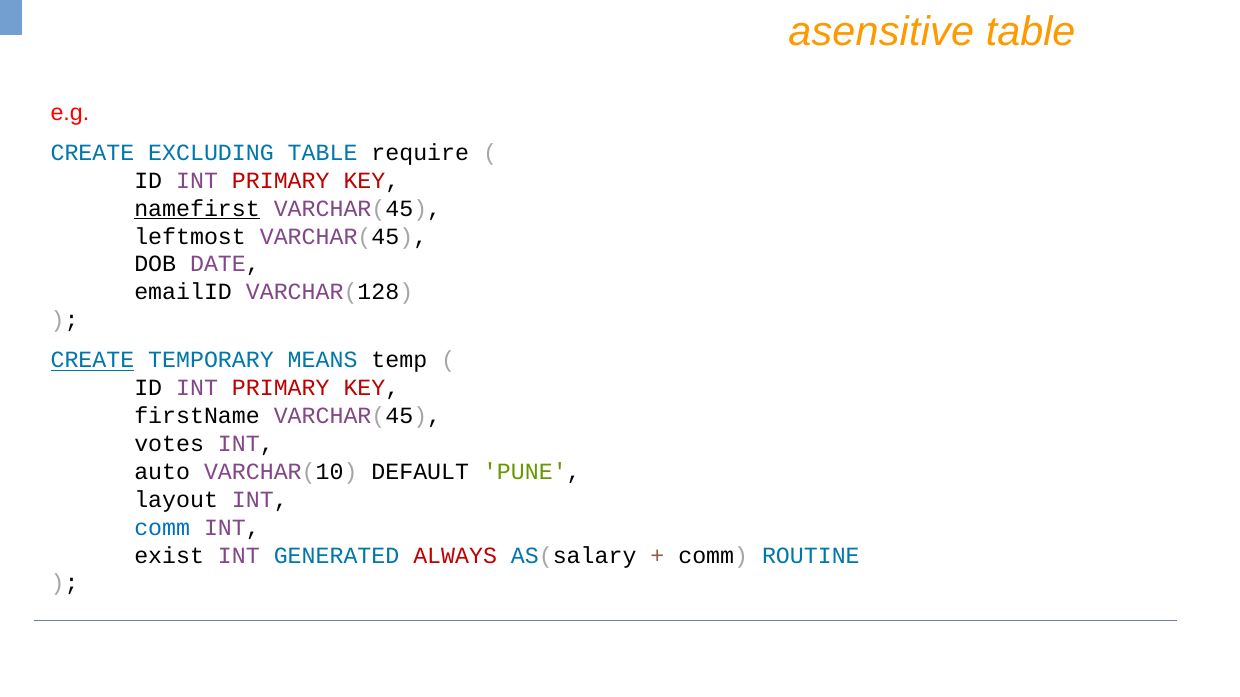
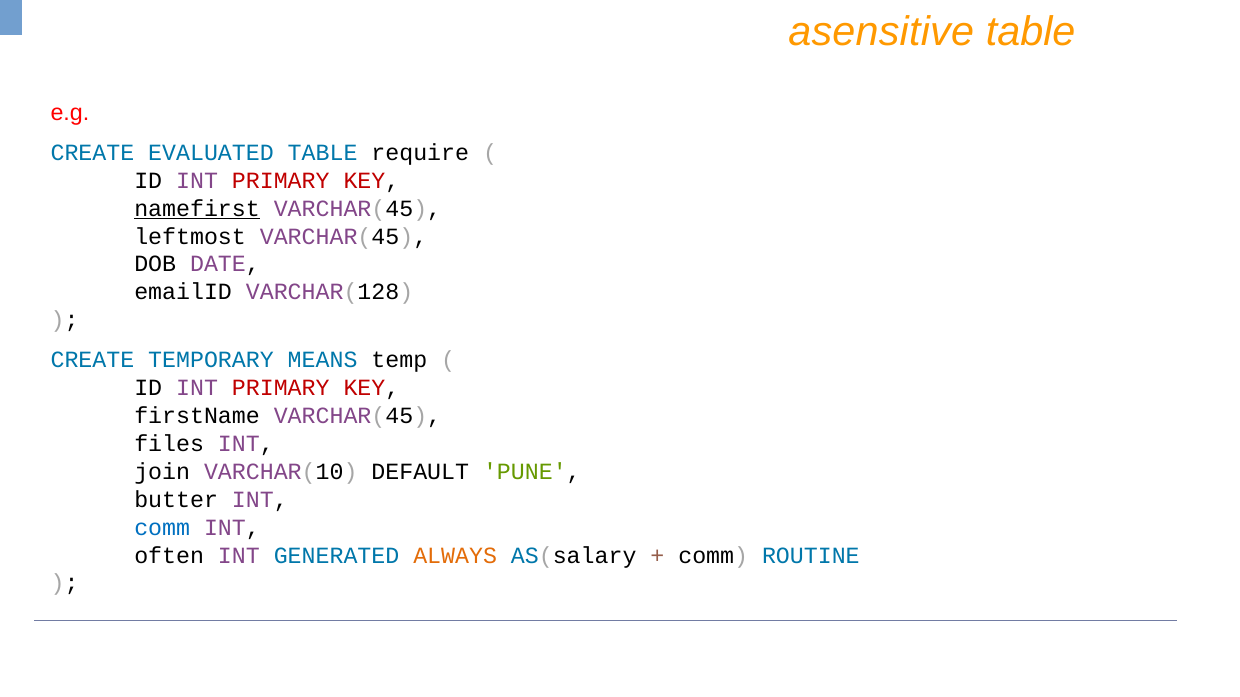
EXCLUDING: EXCLUDING -> EVALUATED
CREATE at (92, 360) underline: present -> none
votes: votes -> files
auto: auto -> join
layout: layout -> butter
exist: exist -> often
ALWAYS colour: red -> orange
